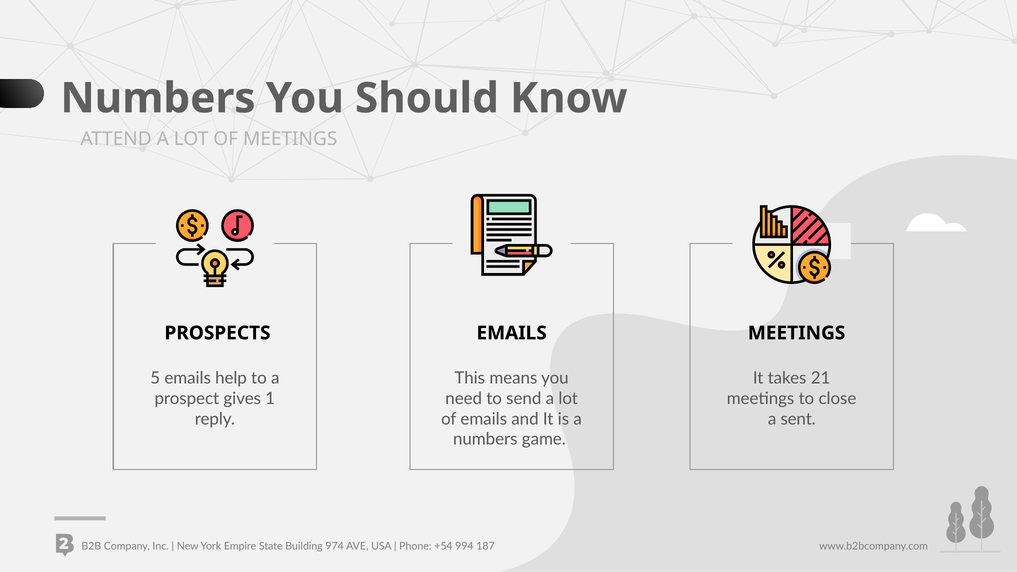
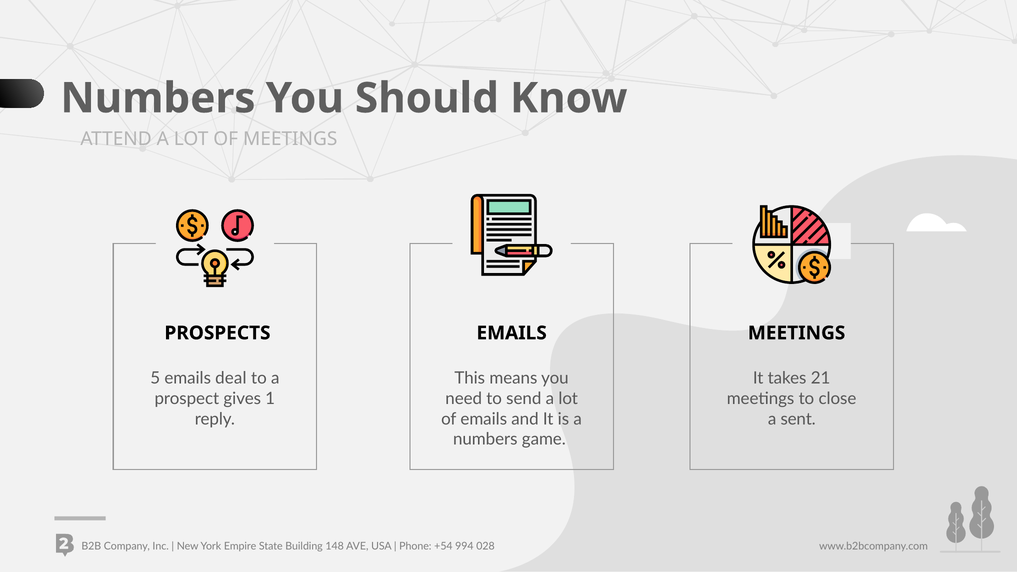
help: help -> deal
974: 974 -> 148
187: 187 -> 028
